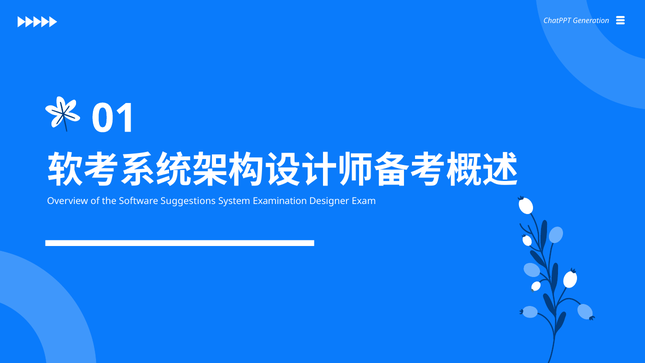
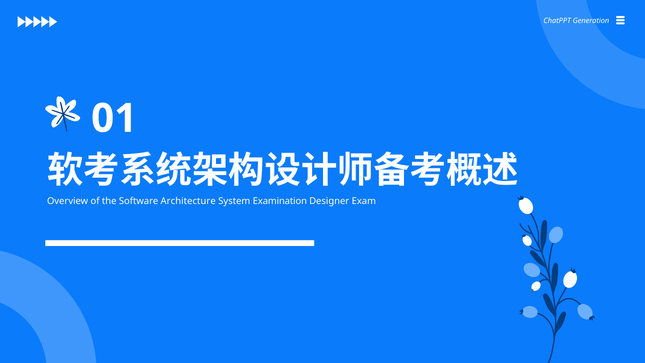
Suggestions: Suggestions -> Architecture
